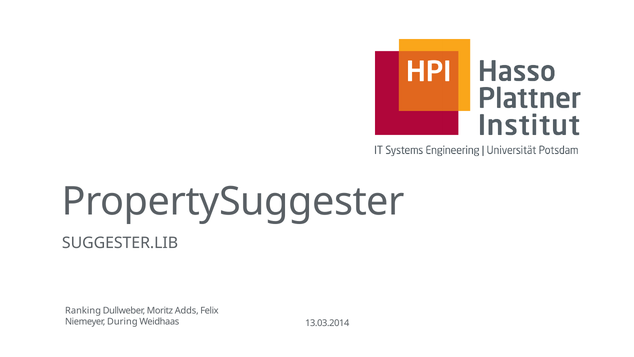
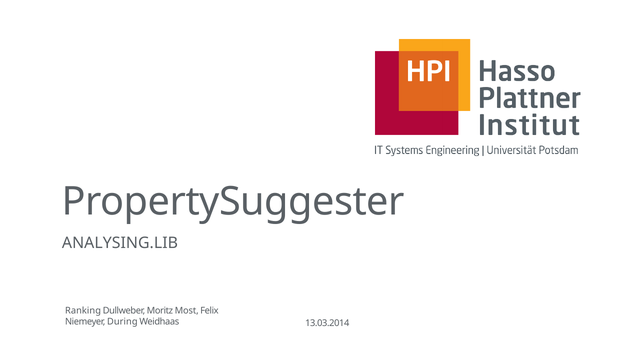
SUGGESTER.LIB: SUGGESTER.LIB -> ANALYSING.LIB
Adds: Adds -> Most
